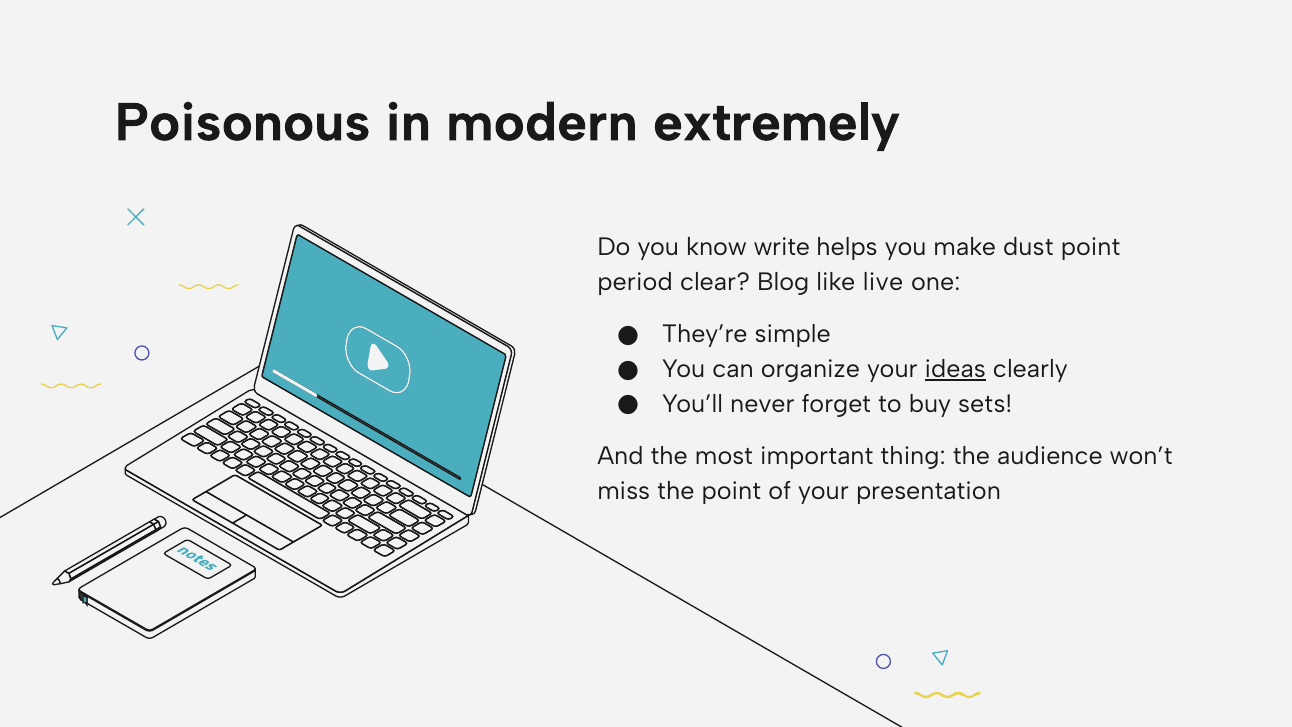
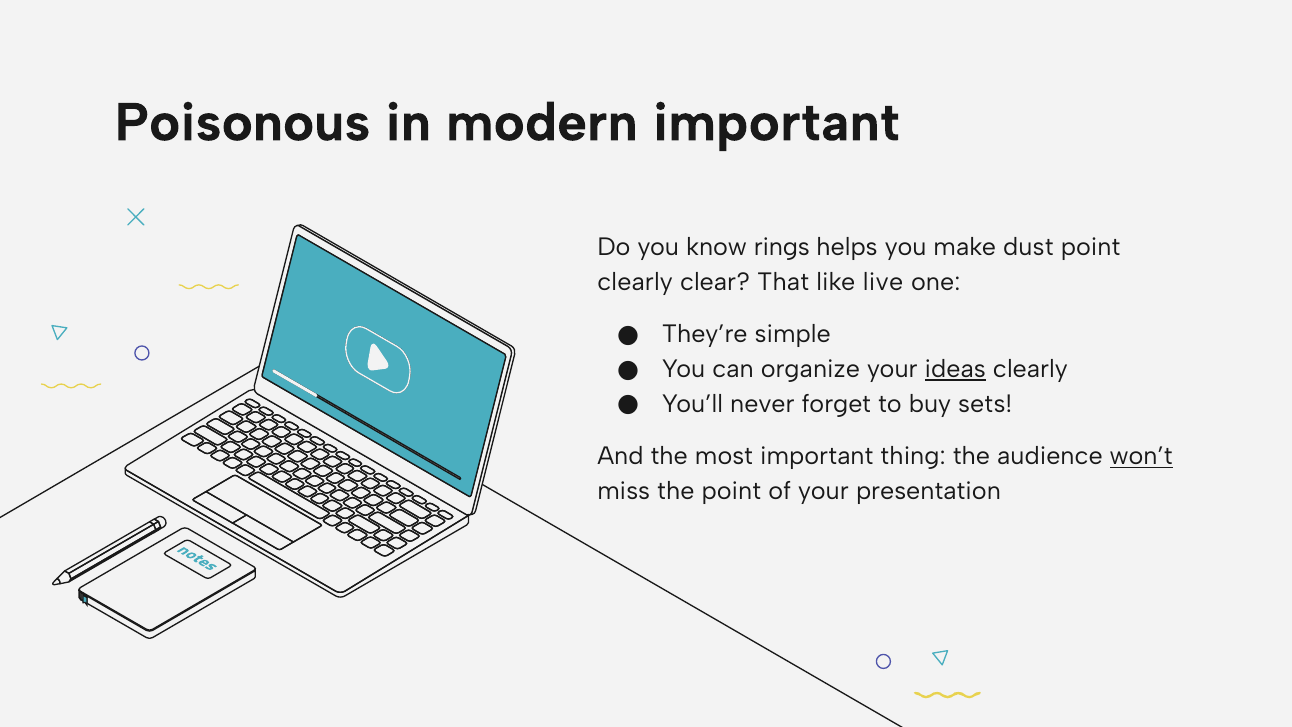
modern extremely: extremely -> important
write: write -> rings
period at (635, 282): period -> clearly
Blog: Blog -> That
won’t underline: none -> present
